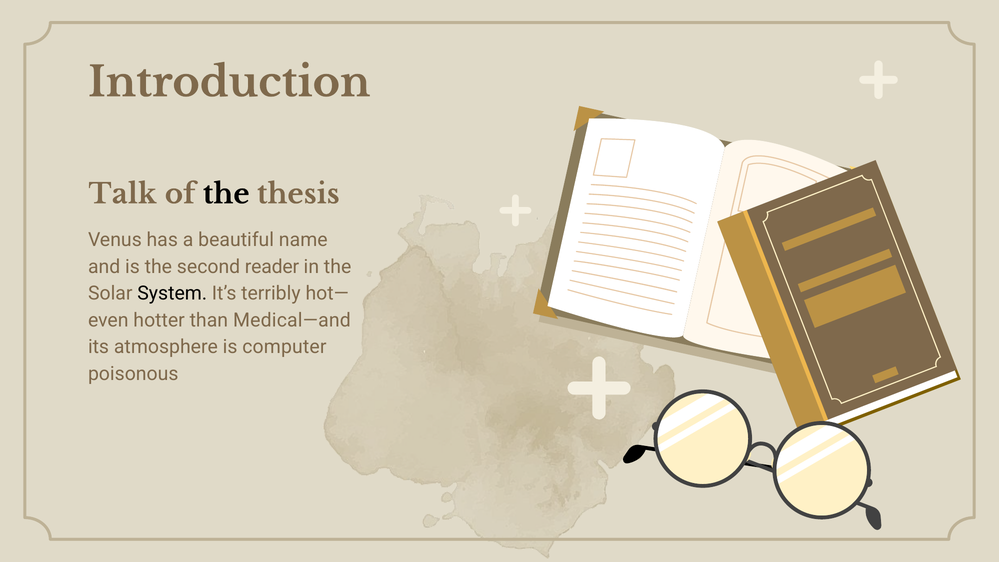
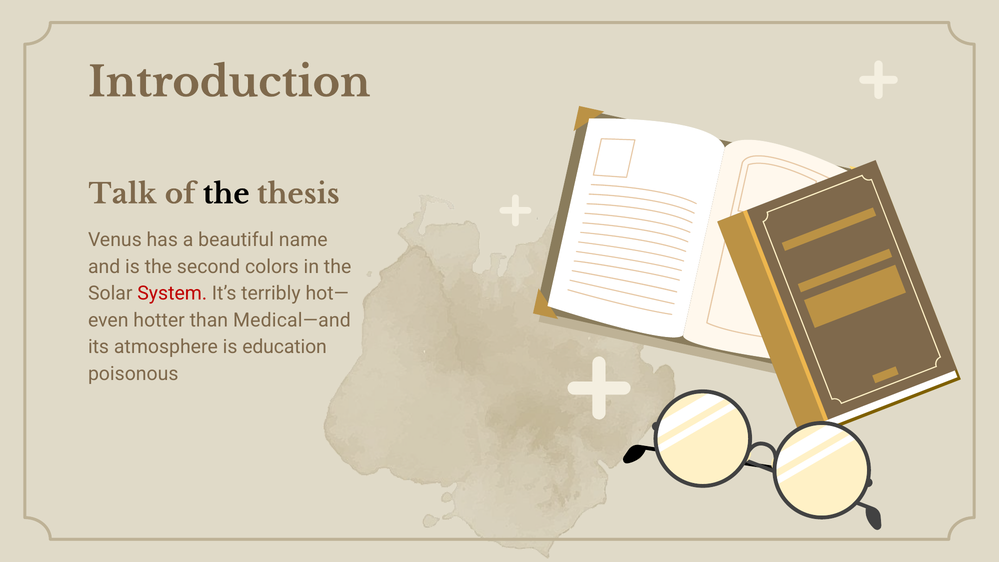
reader: reader -> colors
System colour: black -> red
computer: computer -> education
